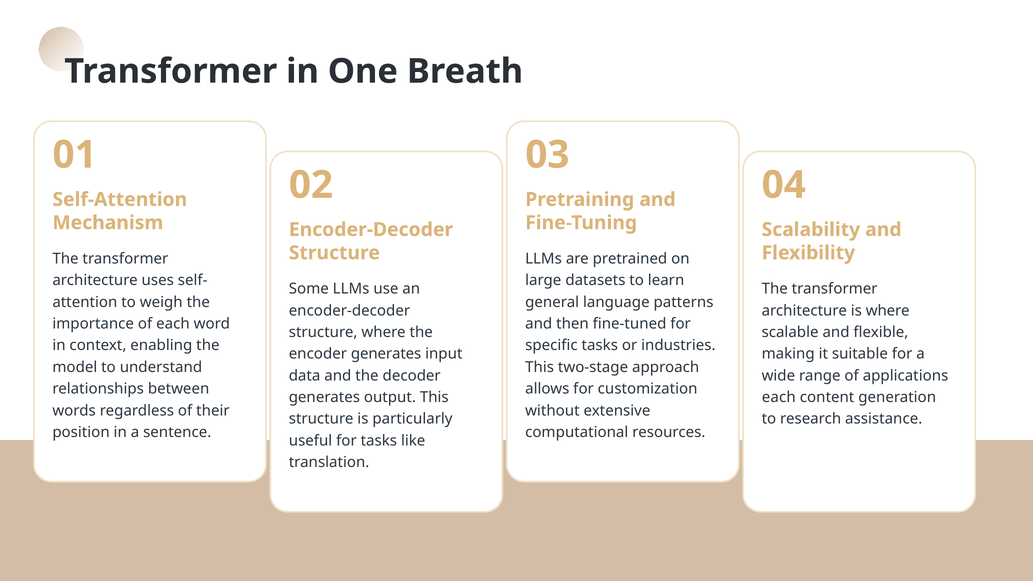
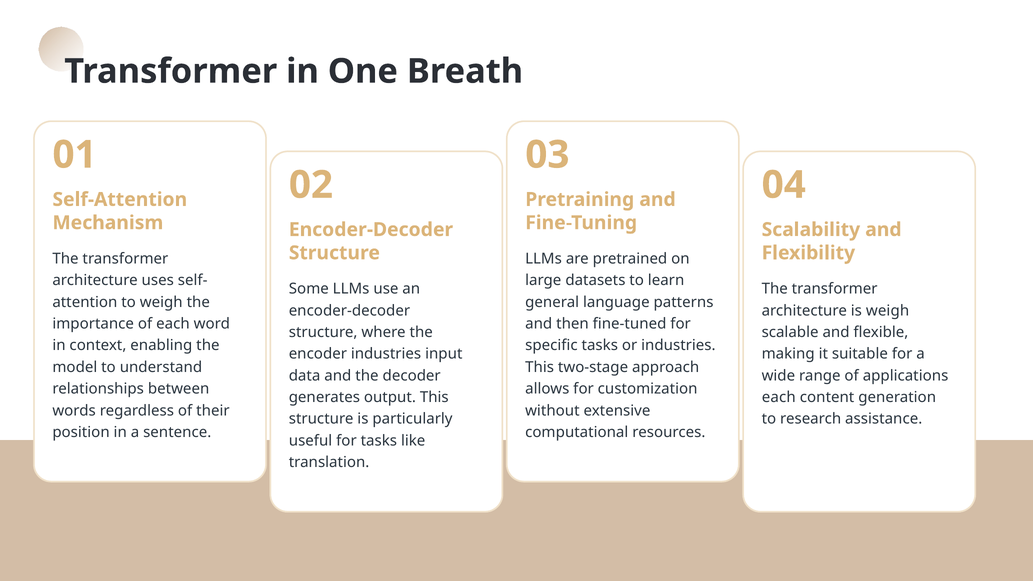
is where: where -> weigh
encoder generates: generates -> industries
